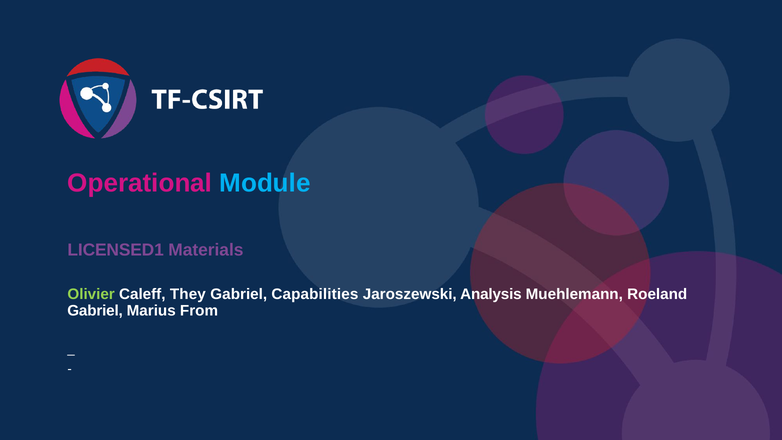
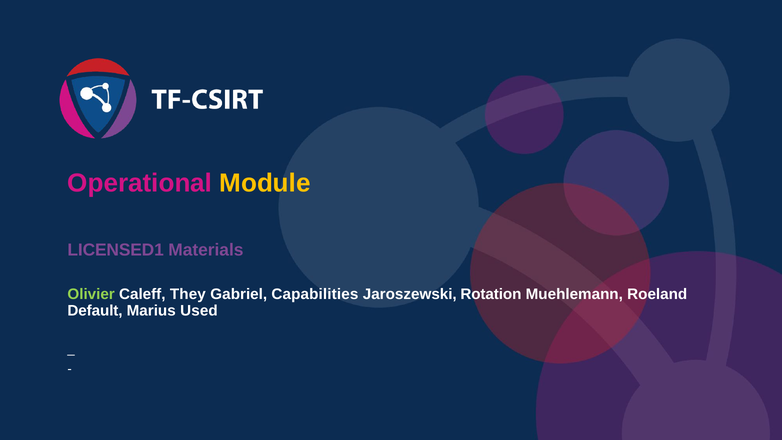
Module colour: light blue -> yellow
Analysis: Analysis -> Rotation
Gabriel at (95, 310): Gabriel -> Default
From: From -> Used
